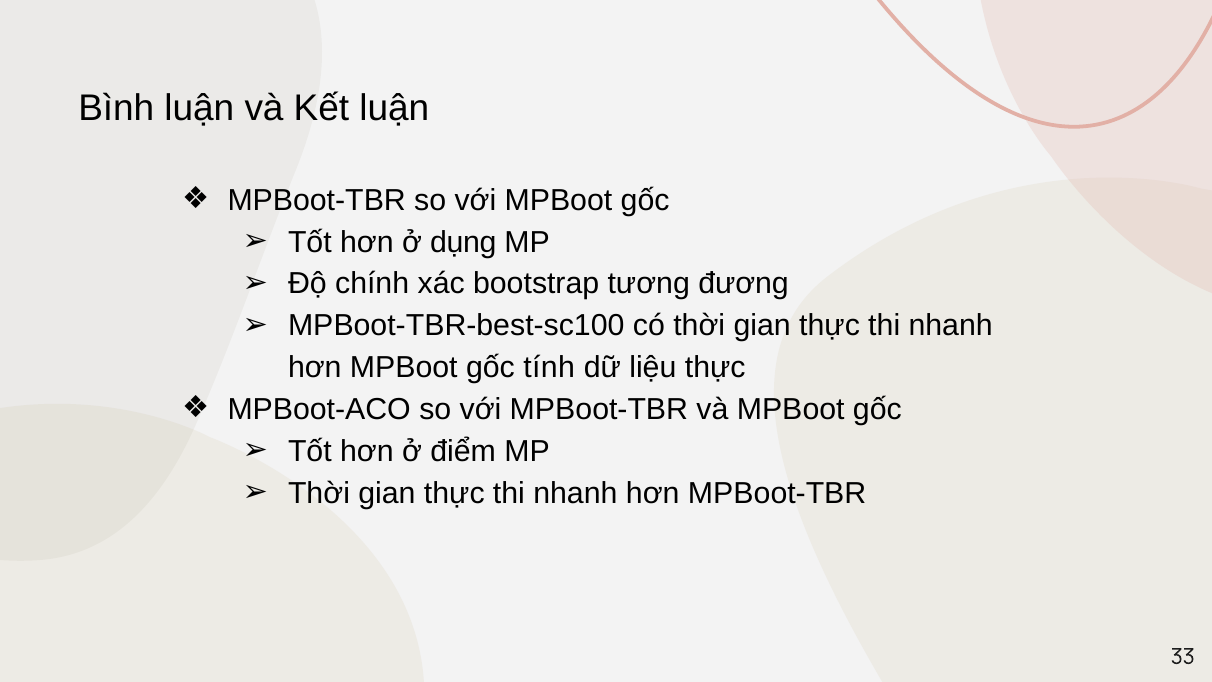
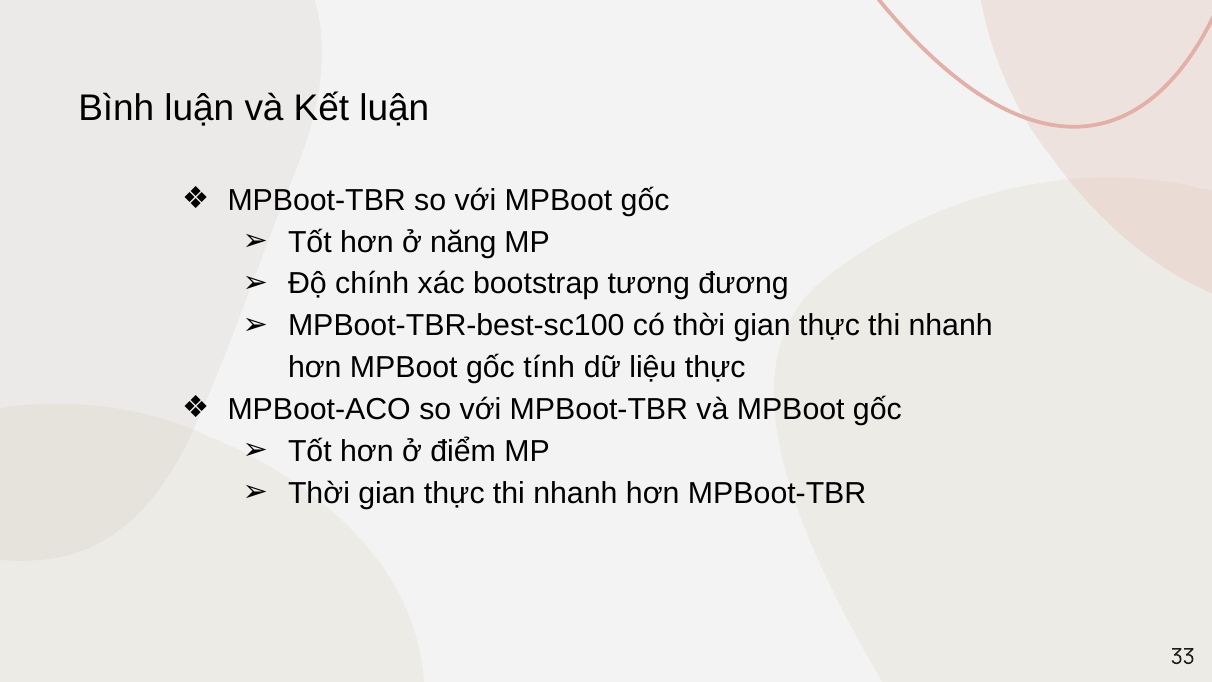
dụng: dụng -> năng
